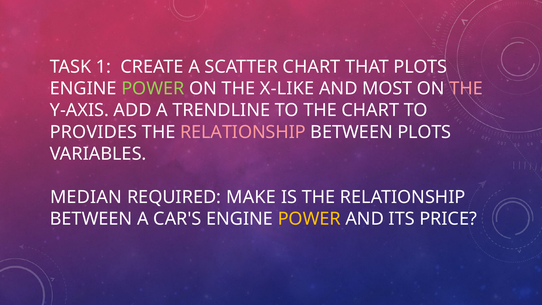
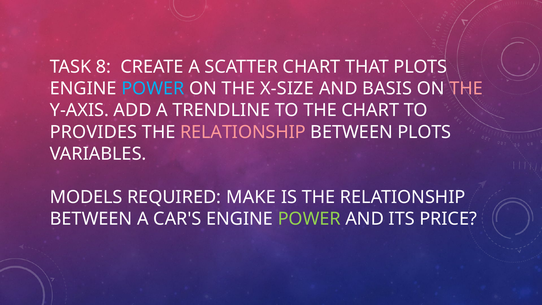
1: 1 -> 8
POWER at (153, 89) colour: light green -> light blue
X-LIKE: X-LIKE -> X-SIZE
MOST: MOST -> BASIS
MEDIAN: MEDIAN -> MODELS
POWER at (309, 219) colour: yellow -> light green
